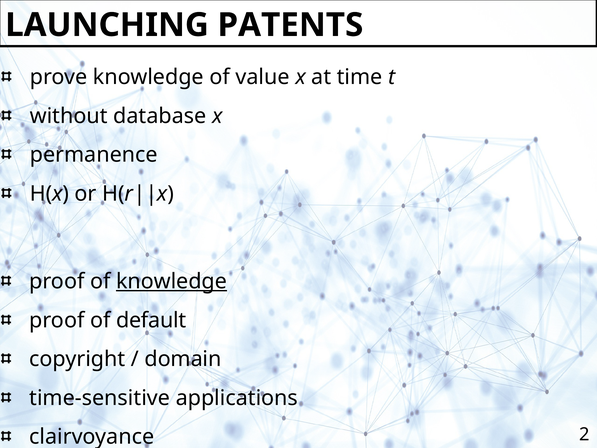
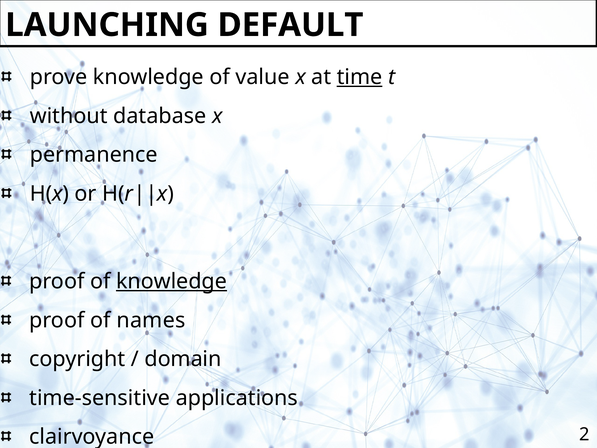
PATENTS: PATENTS -> DEFAULT
time underline: none -> present
default: default -> names
